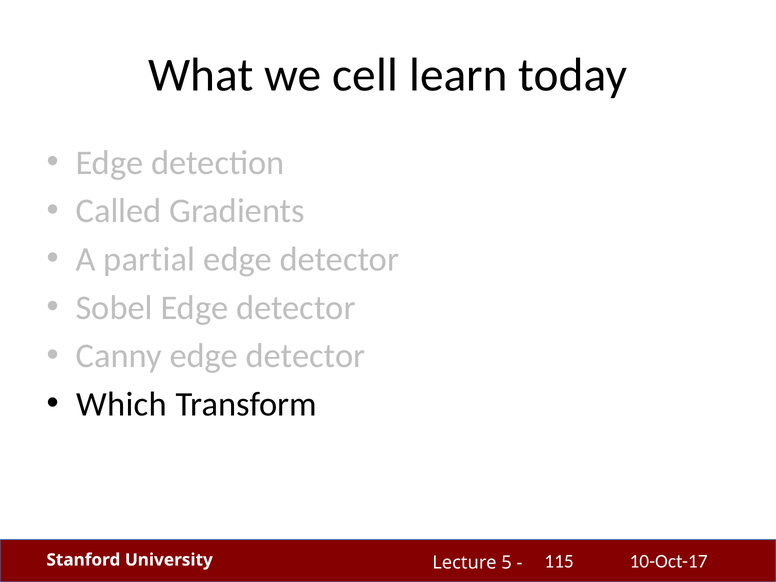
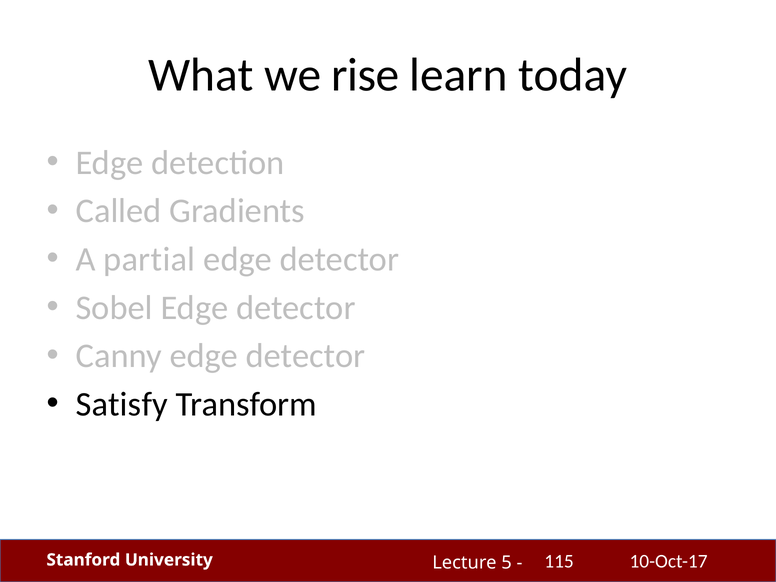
cell: cell -> rise
Which: Which -> Satisfy
